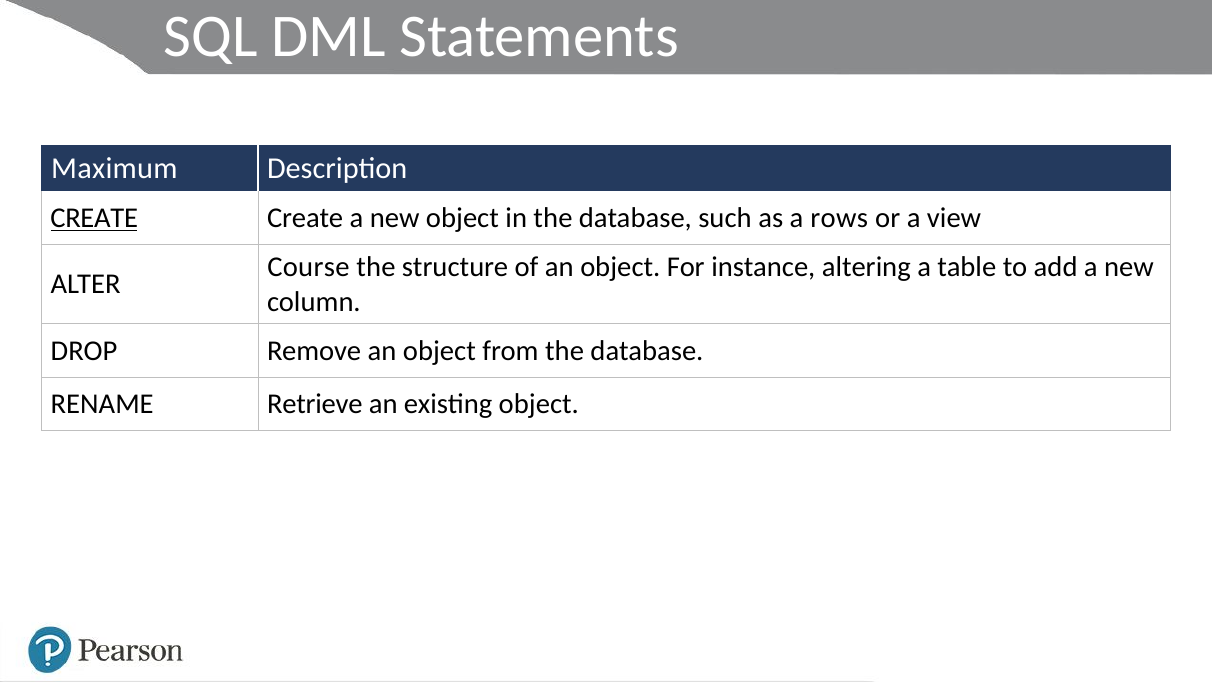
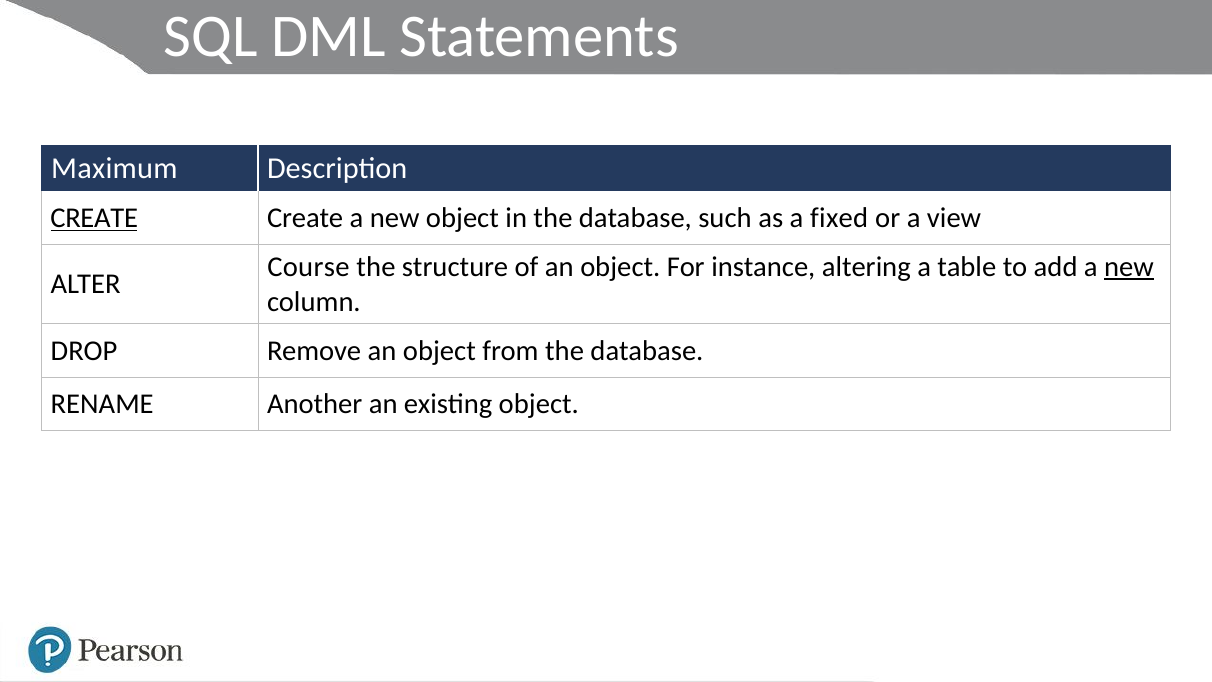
rows: rows -> fixed
new at (1129, 267) underline: none -> present
Retrieve: Retrieve -> Another
